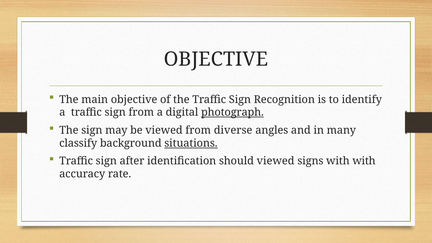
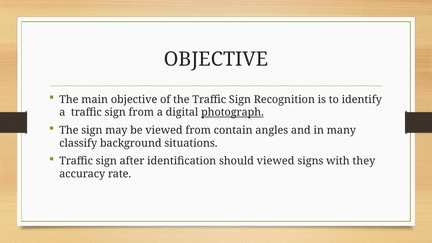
diverse: diverse -> contain
situations underline: present -> none
with with: with -> they
